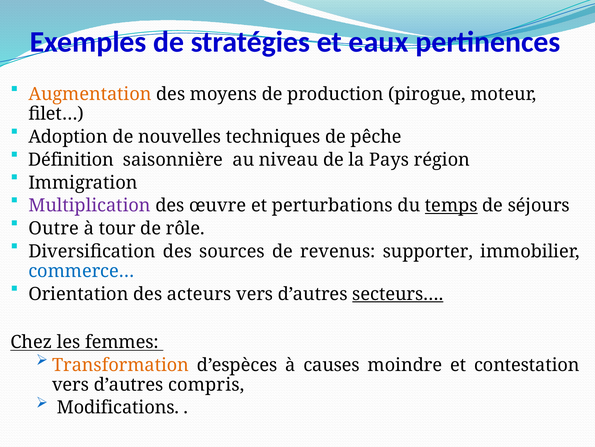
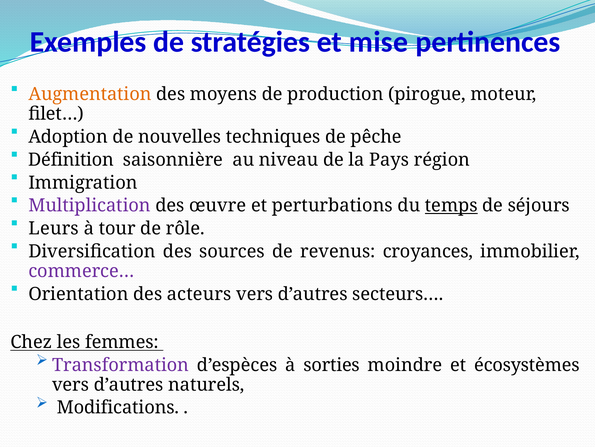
eaux: eaux -> mise
Outre: Outre -> Leurs
supporter: supporter -> croyances
commerce… colour: blue -> purple
secteurs… underline: present -> none
Transformation colour: orange -> purple
causes: causes -> sorties
contestation: contestation -> écosystèmes
compris: compris -> naturels
